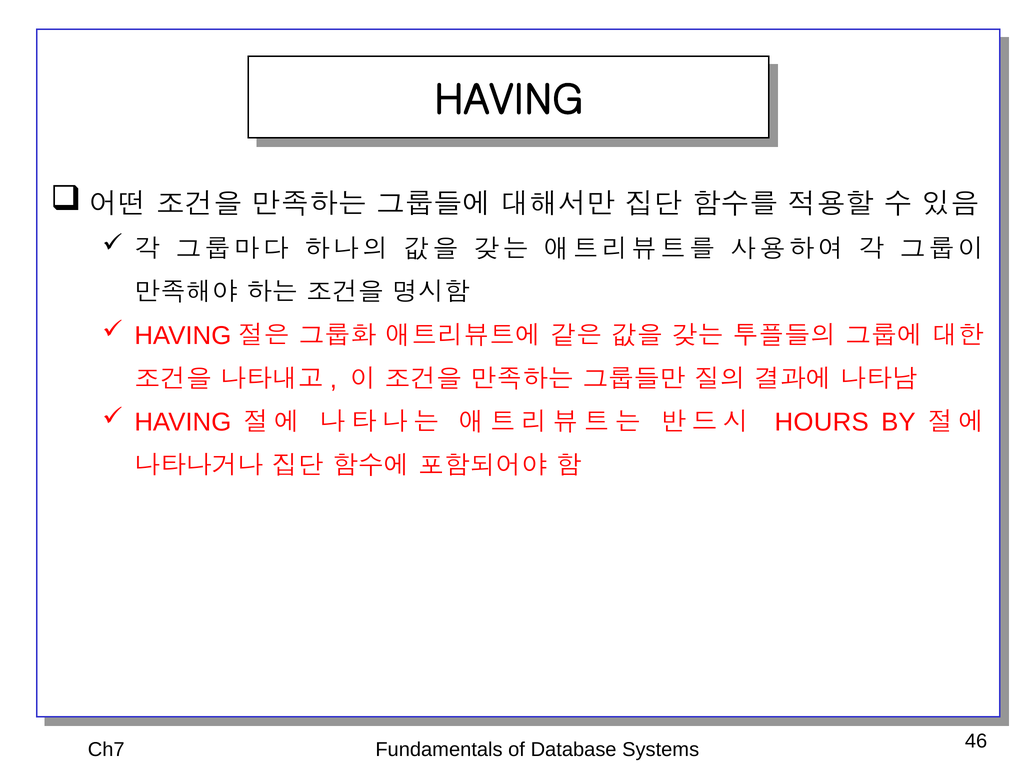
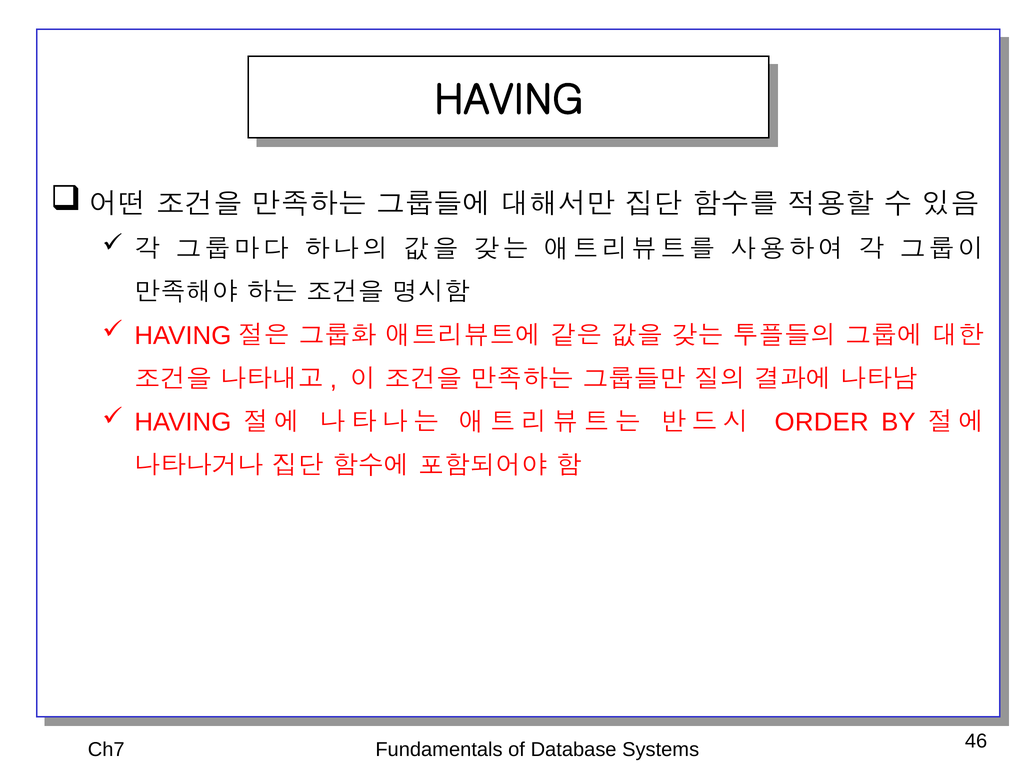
HOURS: HOURS -> ORDER
